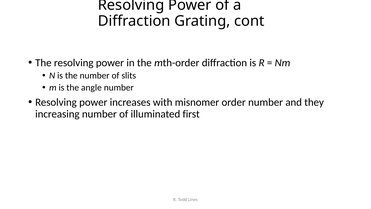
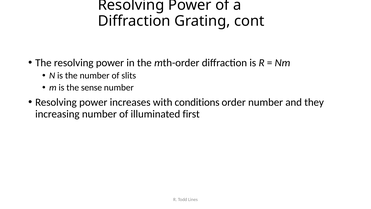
angle: angle -> sense
misnomer: misnomer -> conditions
